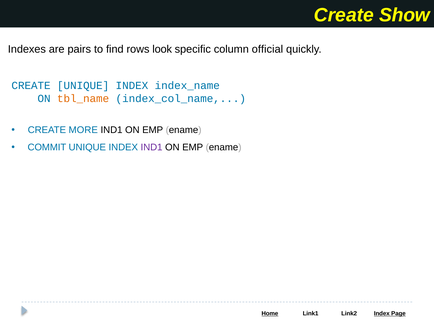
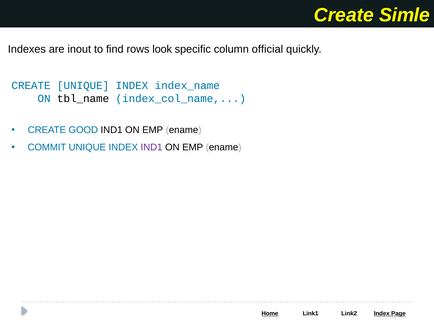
Show: Show -> Simle
pairs: pairs -> inout
tbl_name colour: orange -> black
MORE: MORE -> GOOD
